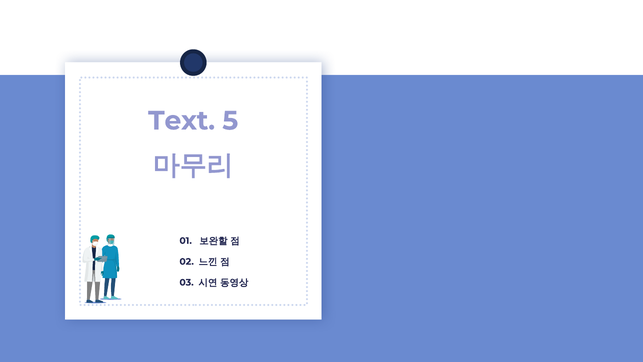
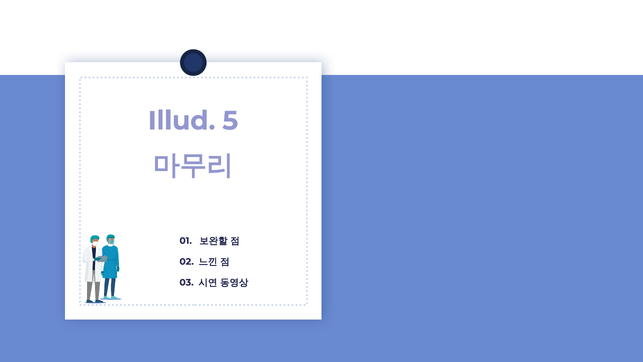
Text: Text -> Illud
